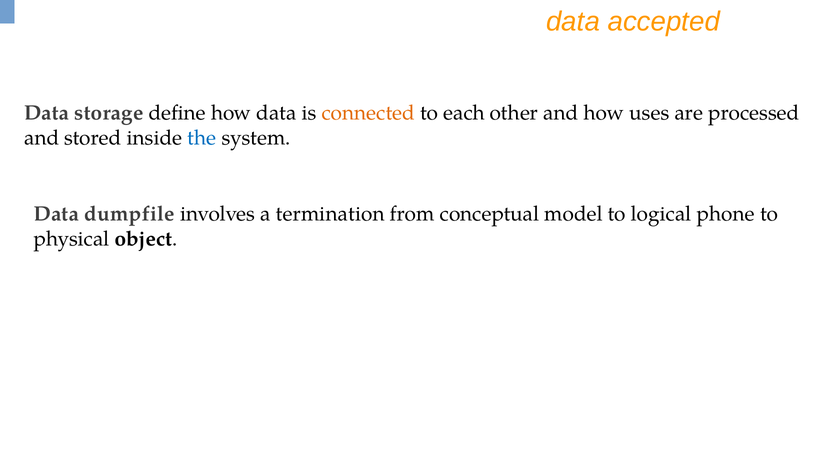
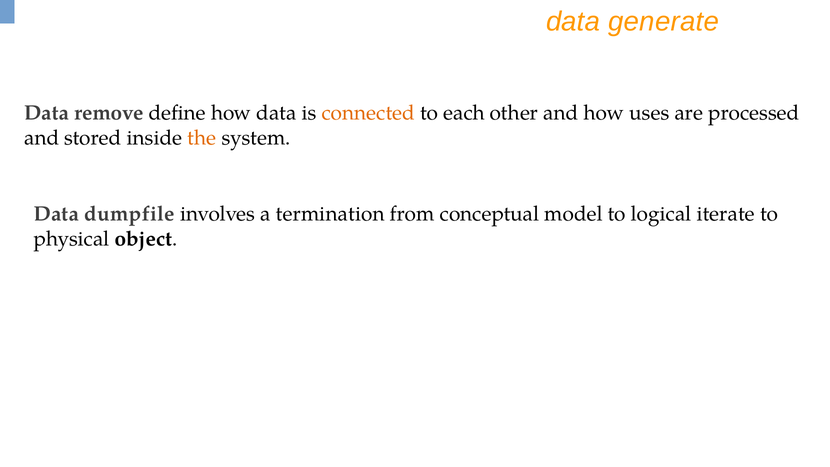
accepted: accepted -> generate
storage: storage -> remove
the colour: blue -> orange
phone: phone -> iterate
